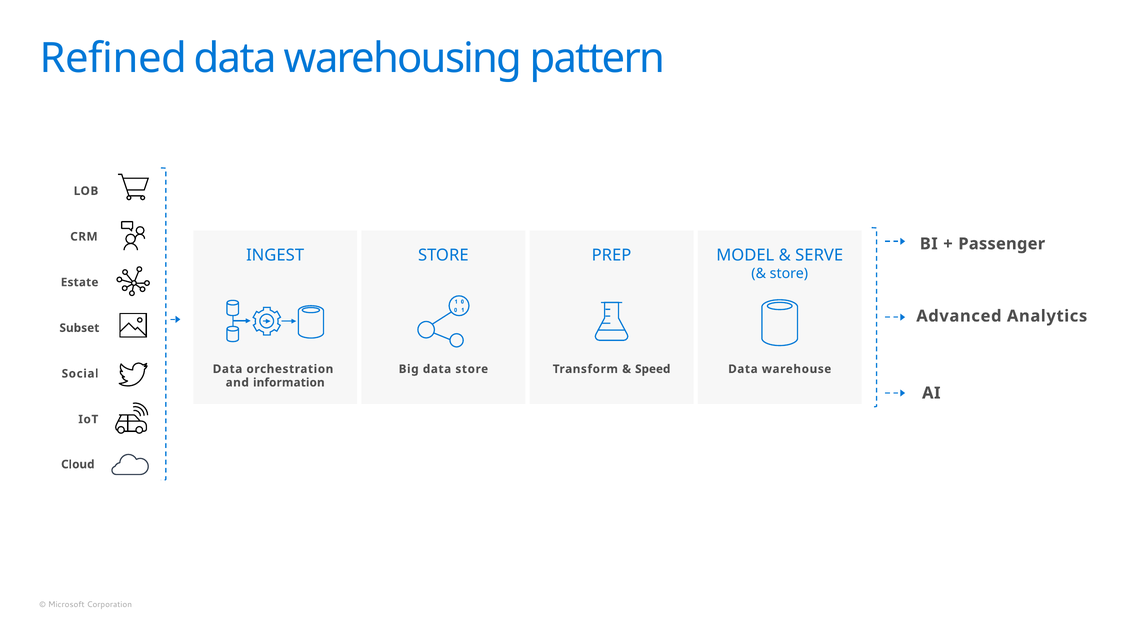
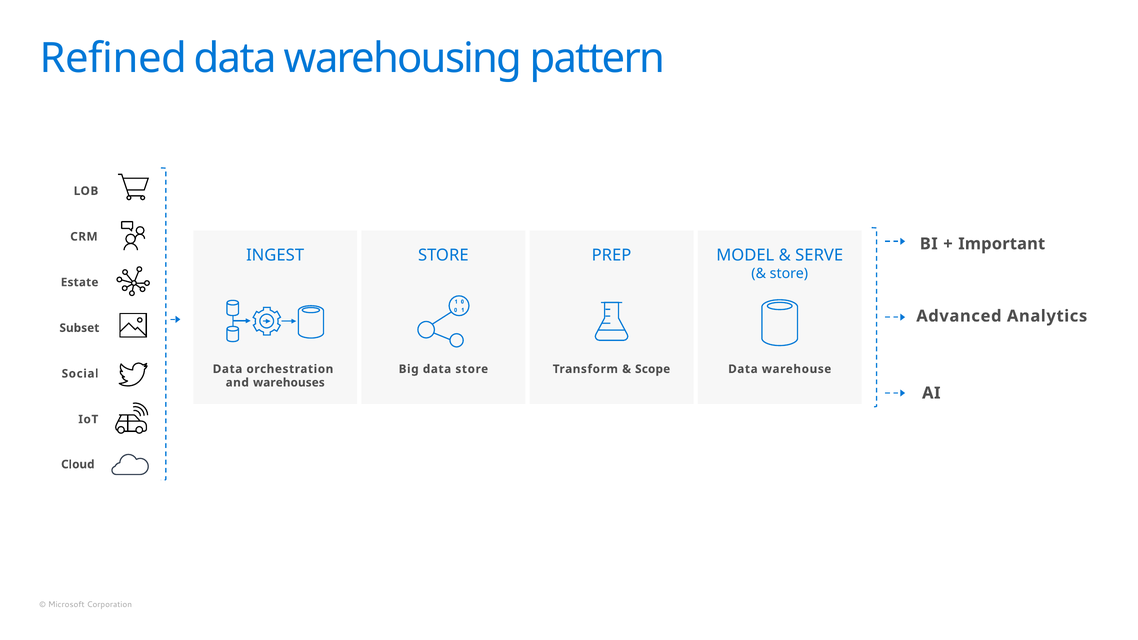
Passenger: Passenger -> Important
Speed: Speed -> Scope
information: information -> warehouses
